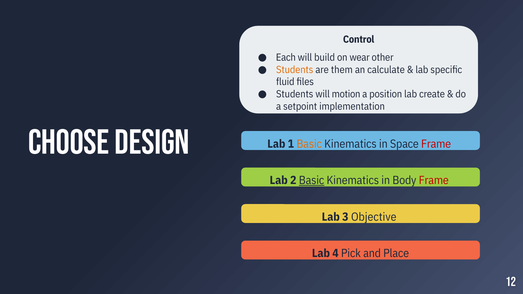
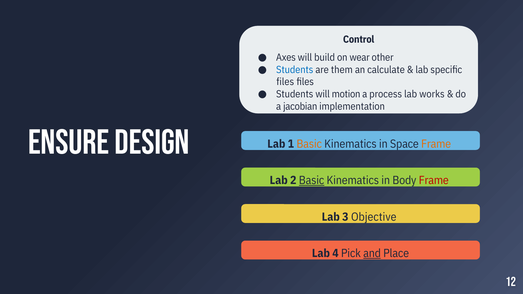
Each: Each -> Axes
Students at (295, 70) colour: orange -> blue
fluid at (285, 82): fluid -> files
position: position -> process
create: create -> works
setpoint: setpoint -> jacobian
Choose: Choose -> Ensure
Frame at (436, 144) colour: red -> orange
and underline: none -> present
